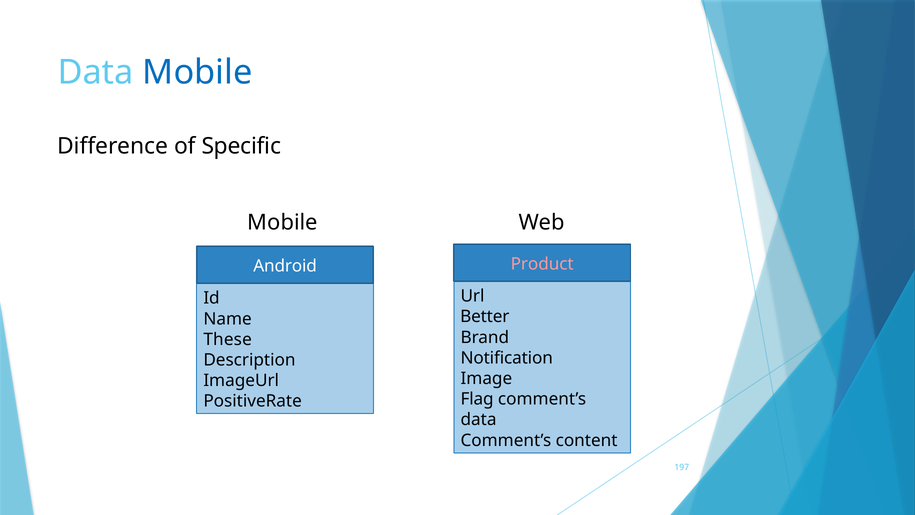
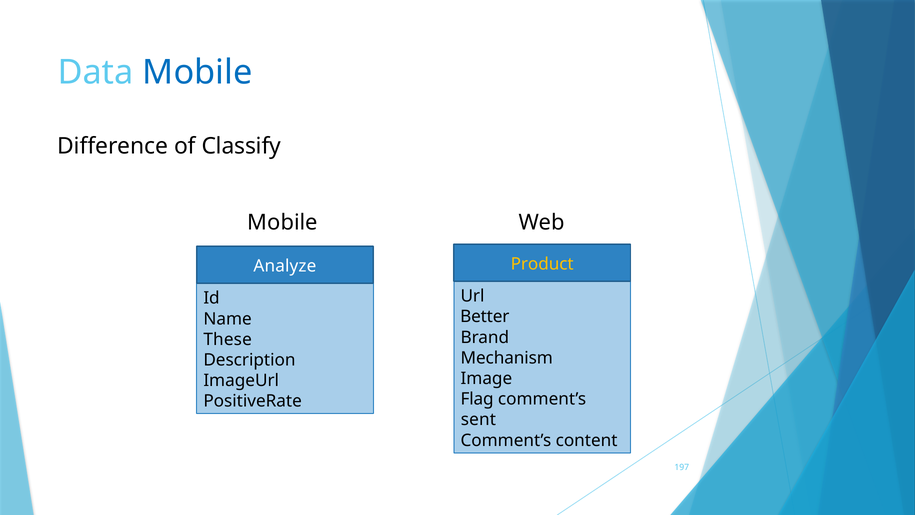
Specific: Specific -> Classify
Product colour: pink -> yellow
Android: Android -> Analyze
Notification: Notification -> Mechanism
data at (479, 419): data -> sent
